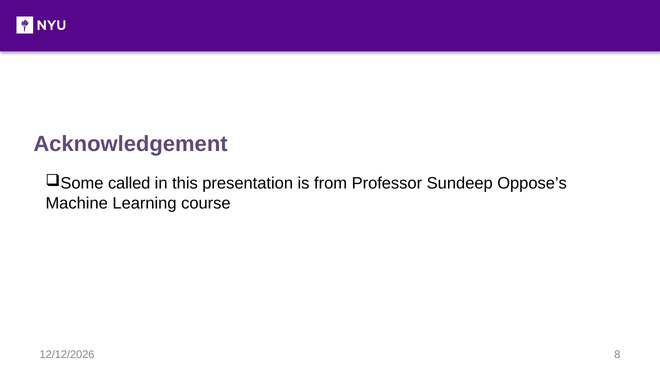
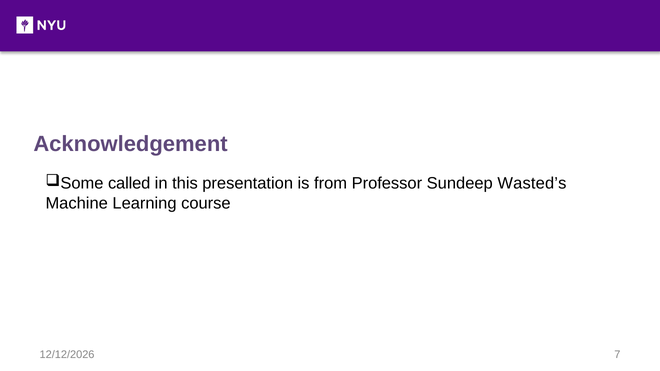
Oppose’s: Oppose’s -> Wasted’s
8: 8 -> 7
